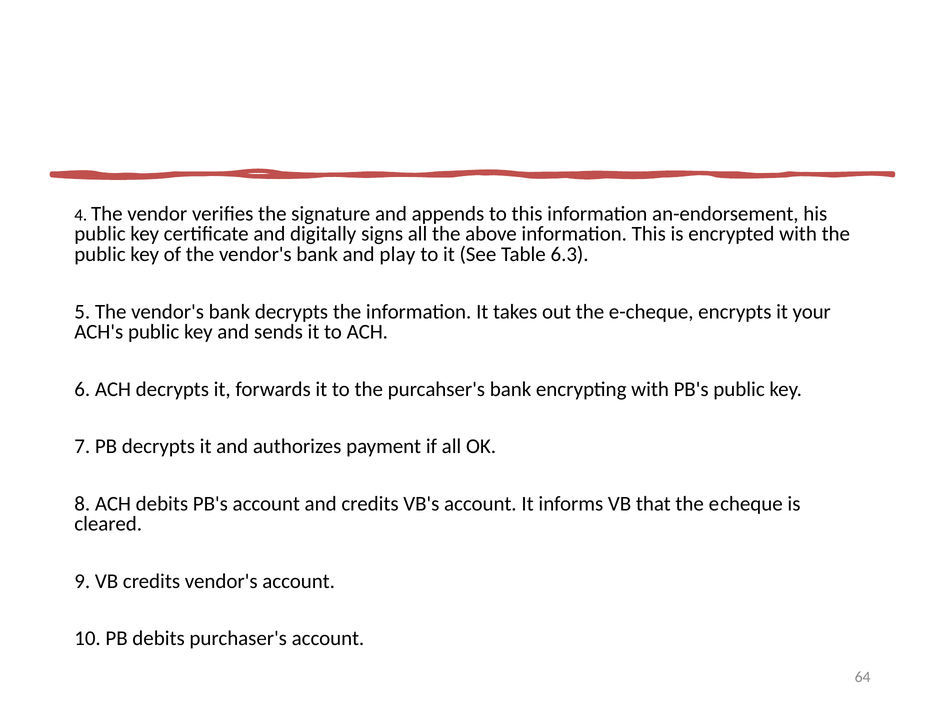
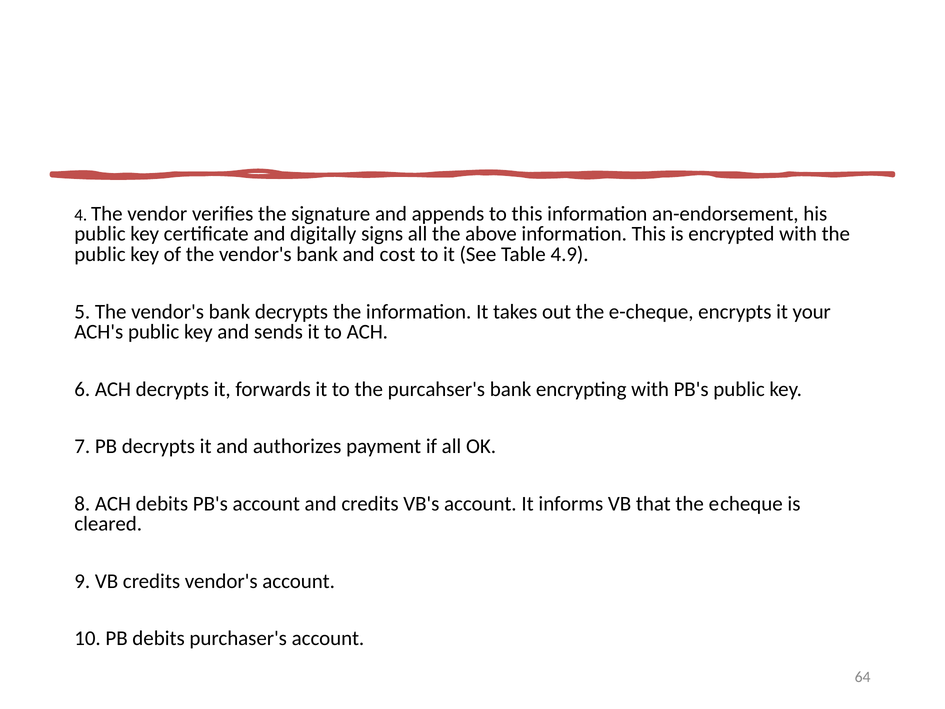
play: play -> cost
6.3: 6.3 -> 4.9
